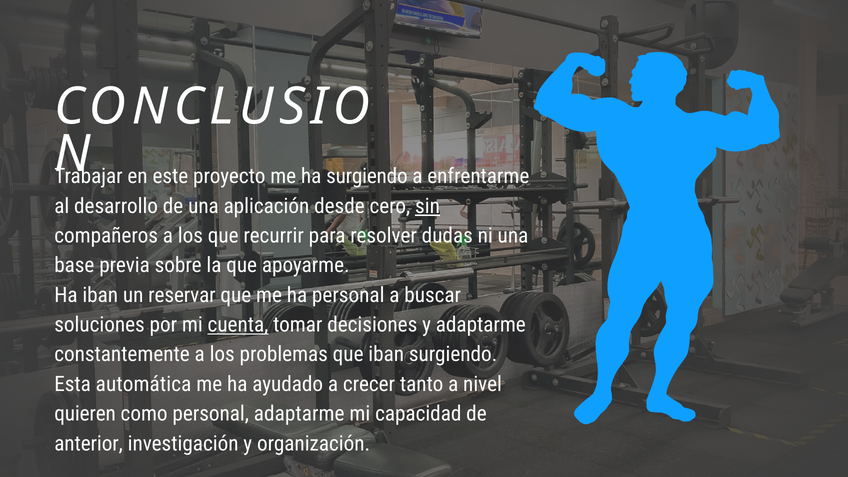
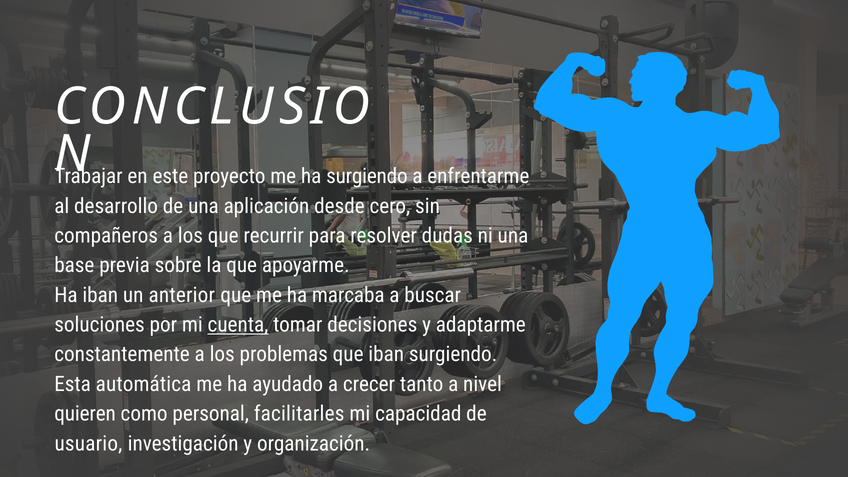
sin underline: present -> none
reservar: reservar -> anterior
ha personal: personal -> marcaba
personal adaptarme: adaptarme -> facilitarles
anterior: anterior -> usuario
